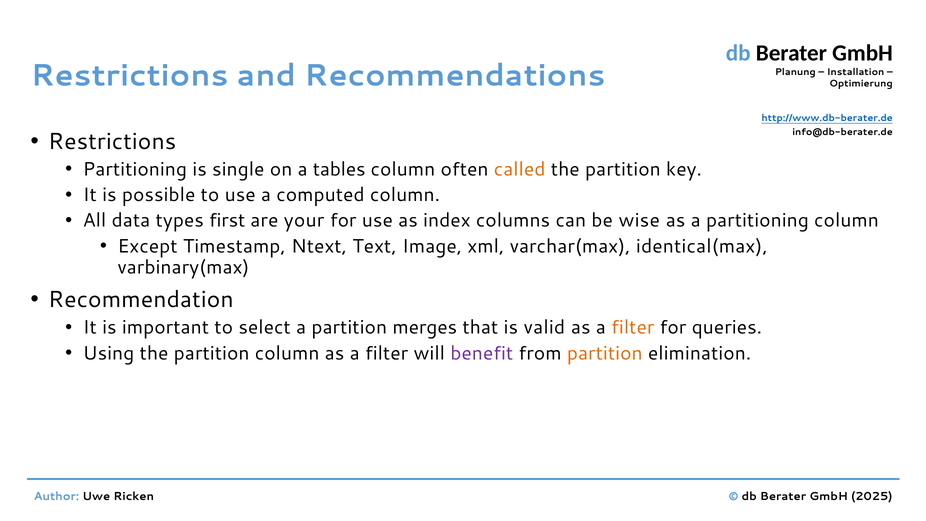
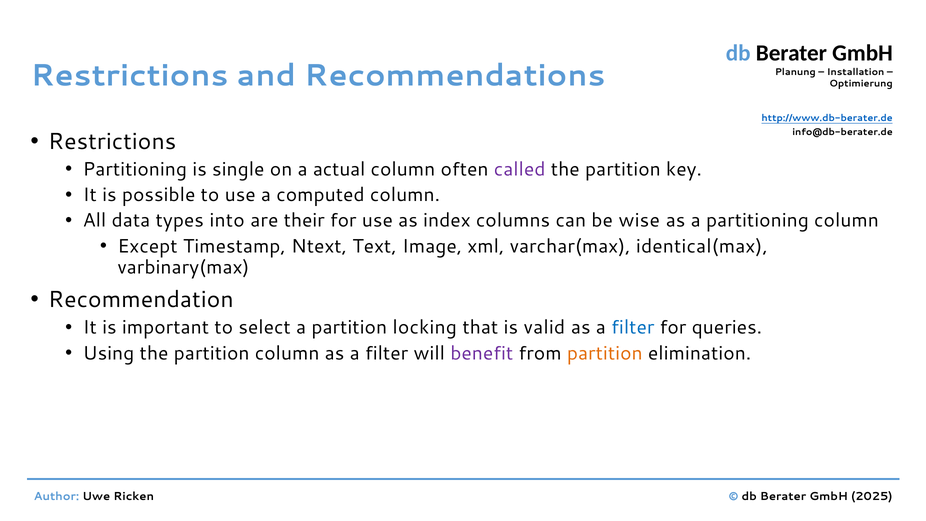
tables: tables -> actual
called colour: orange -> purple
first: first -> into
your: your -> their
merges: merges -> locking
filter at (633, 327) colour: orange -> blue
